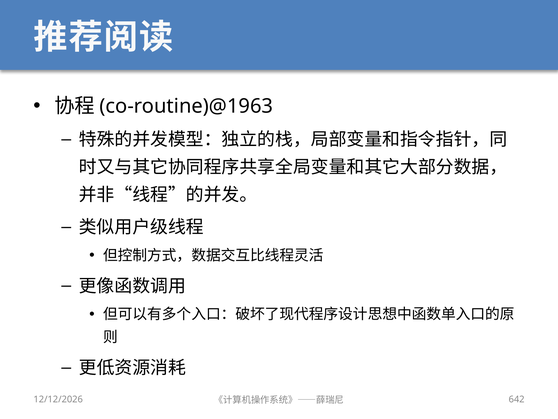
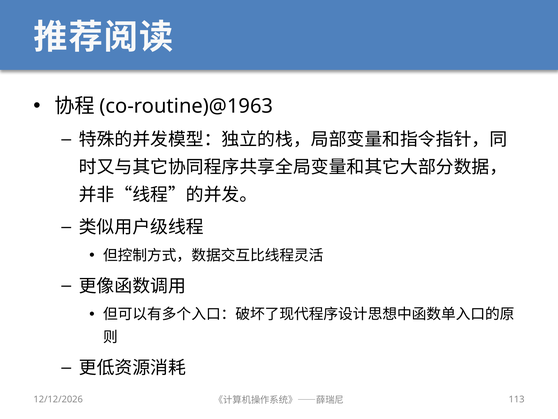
642: 642 -> 113
